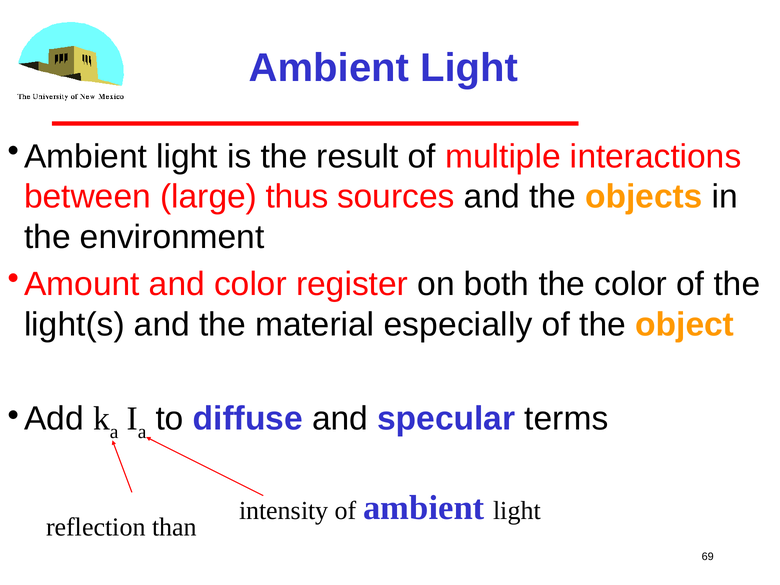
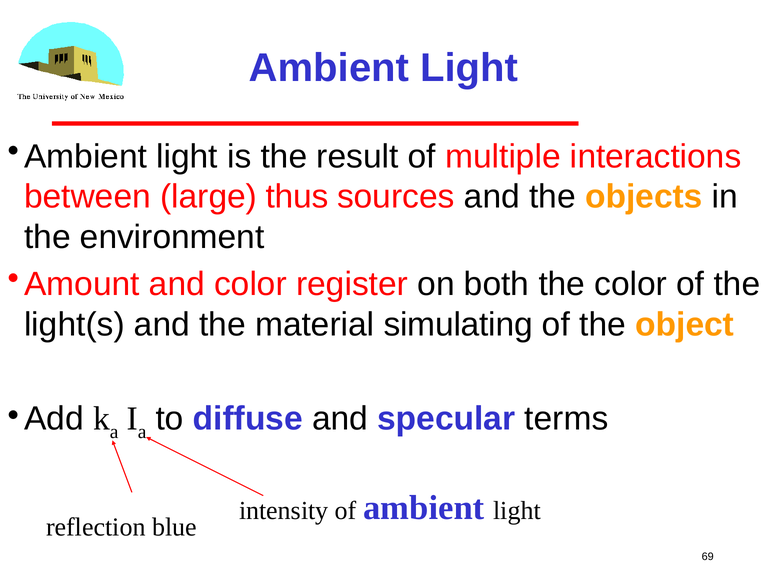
especially: especially -> simulating
than: than -> blue
